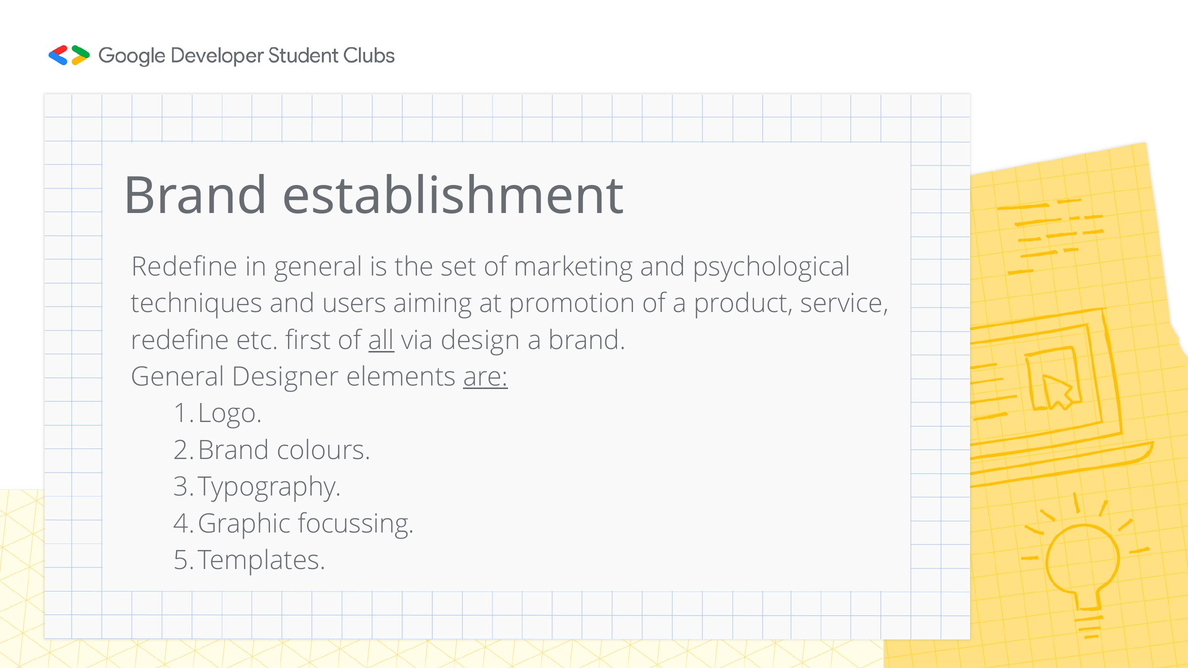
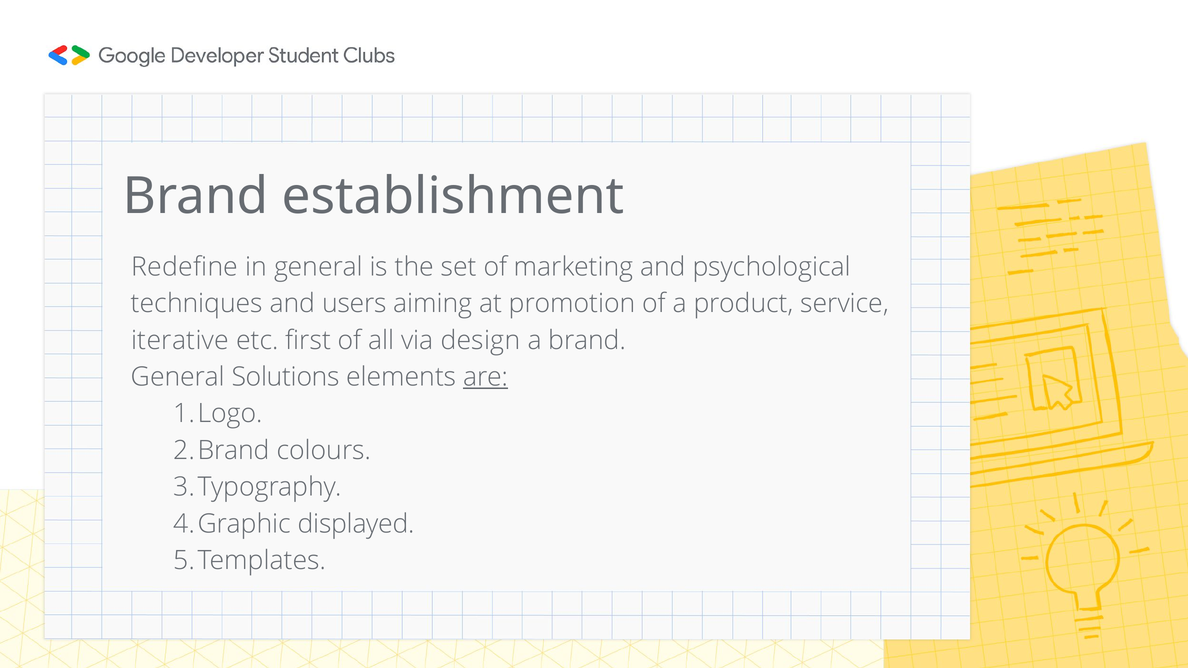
redefine at (180, 340): redefine -> iterative
all underline: present -> none
Designer: Designer -> Solutions
focussing: focussing -> displayed
